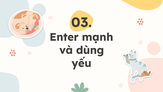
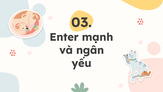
dùng: dùng -> ngân
